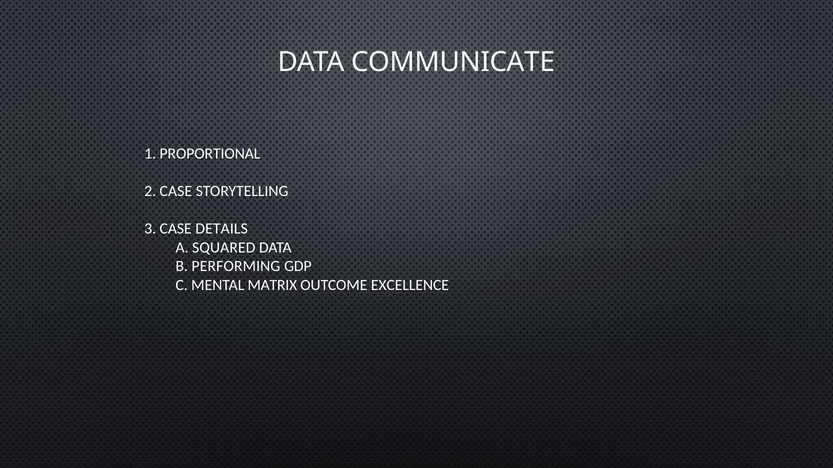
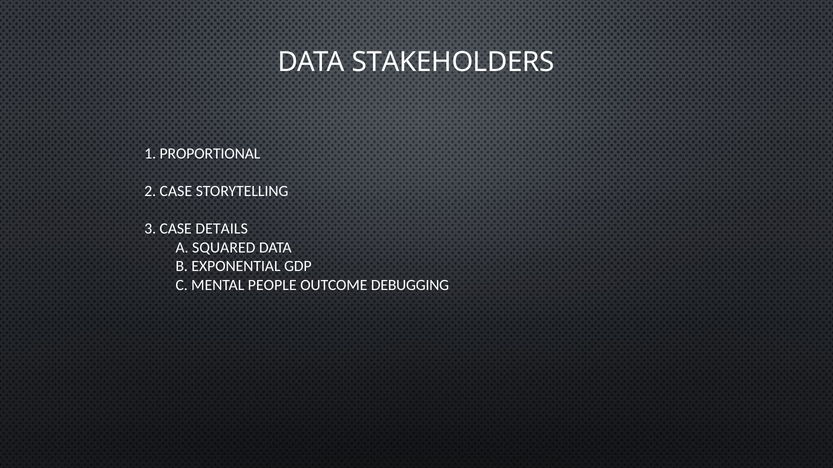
COMMUNICATE: COMMUNICATE -> STAKEHOLDERS
PERFORMING: PERFORMING -> EXPONENTIAL
MATRIX: MATRIX -> PEOPLE
EXCELLENCE: EXCELLENCE -> DEBUGGING
